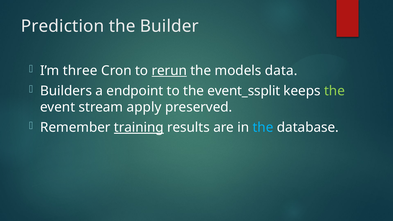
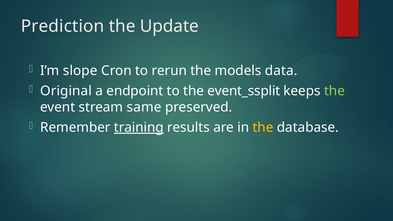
Builder: Builder -> Update
three: three -> slope
rerun underline: present -> none
Builders: Builders -> Original
apply: apply -> same
the at (263, 127) colour: light blue -> yellow
